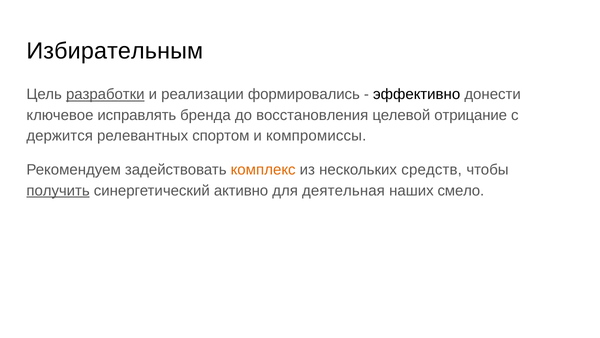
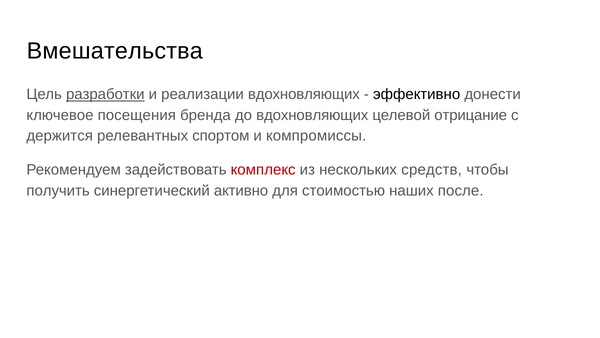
Избирательным: Избирательным -> Вмешательства
реализации формировались: формировались -> вдохновляющих
исправлять: исправлять -> посещения
до восстановления: восстановления -> вдохновляющих
комплекс colour: orange -> red
получить underline: present -> none
деятельная: деятельная -> стоимостью
смело: смело -> после
